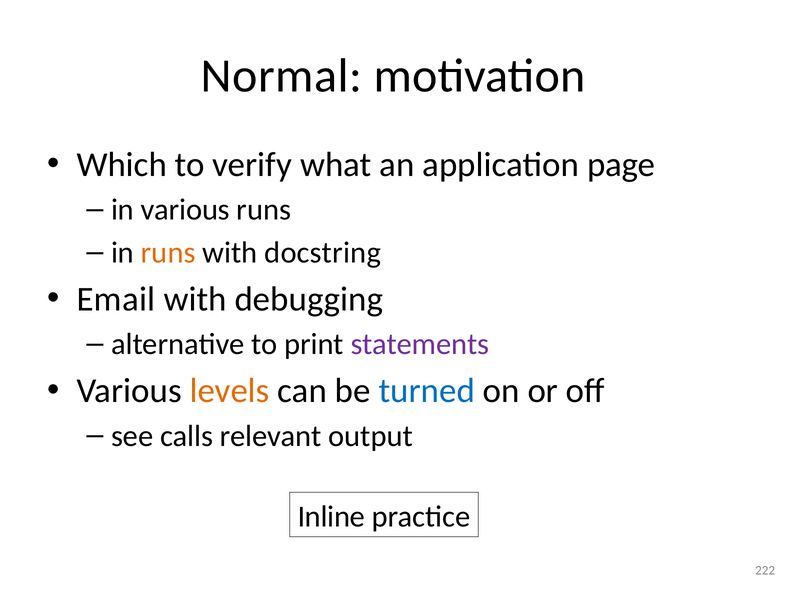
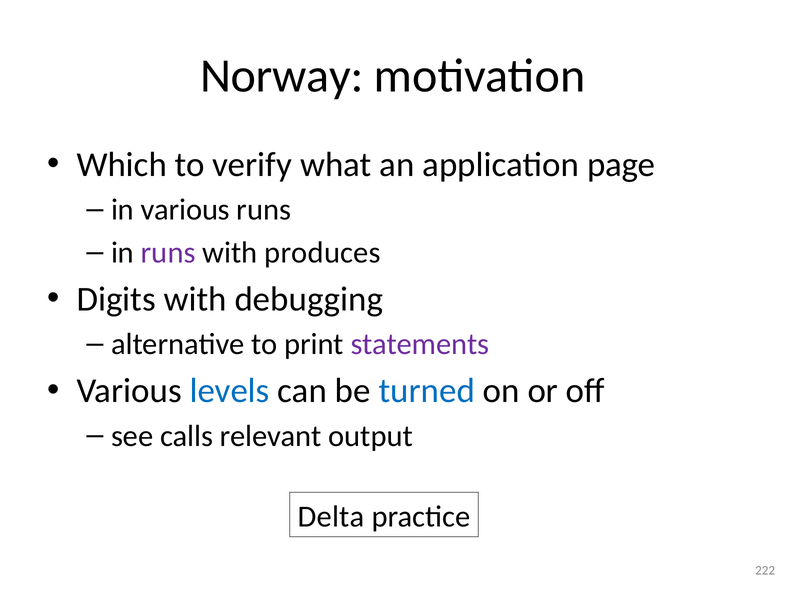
Normal: Normal -> Norway
runs at (168, 253) colour: orange -> purple
docstring: docstring -> produces
Email: Email -> Digits
levels colour: orange -> blue
Inline: Inline -> Delta
